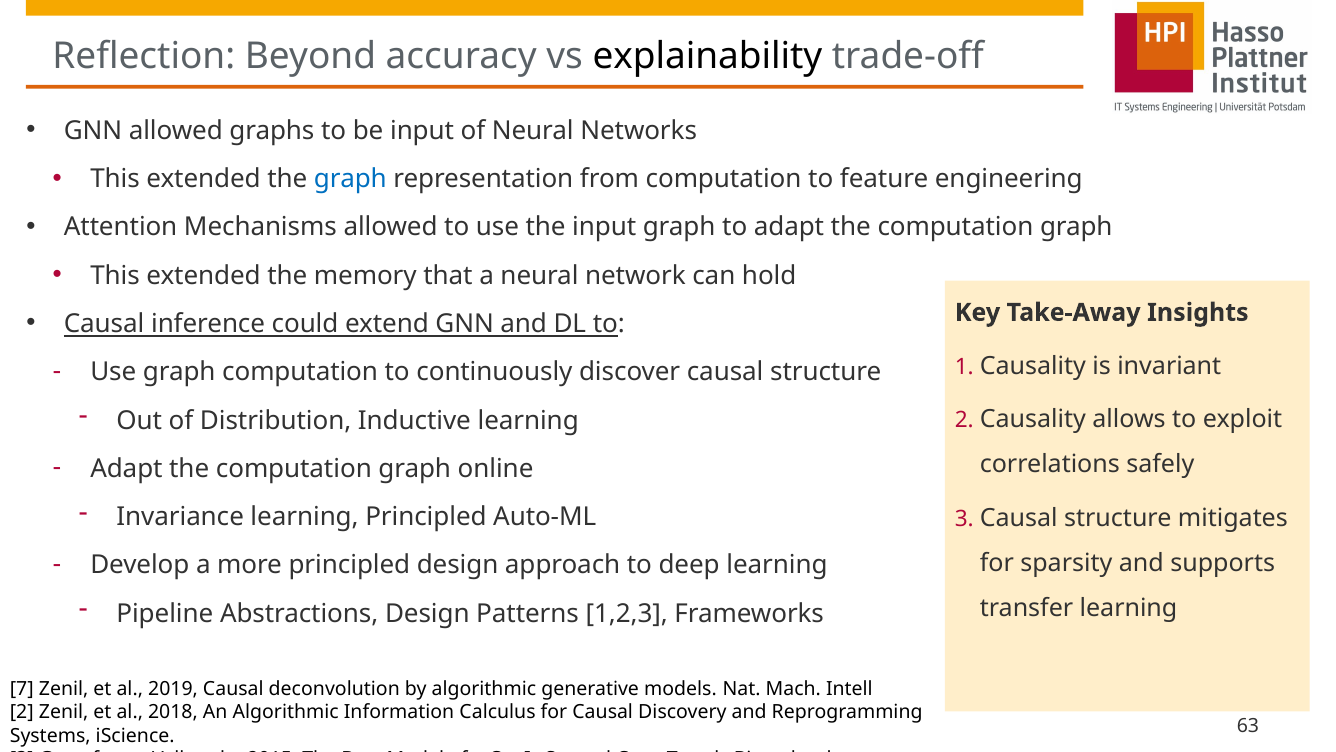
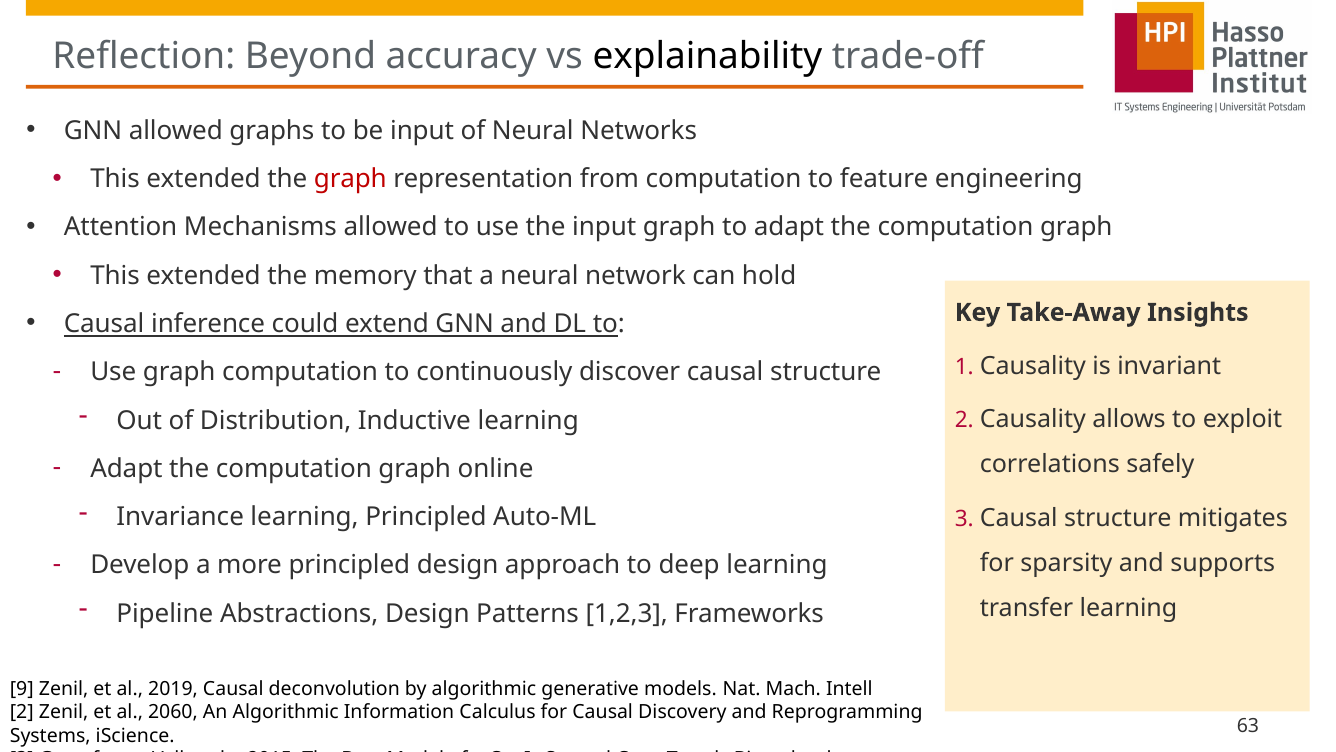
graph at (350, 179) colour: blue -> red
7: 7 -> 9
2018: 2018 -> 2060
